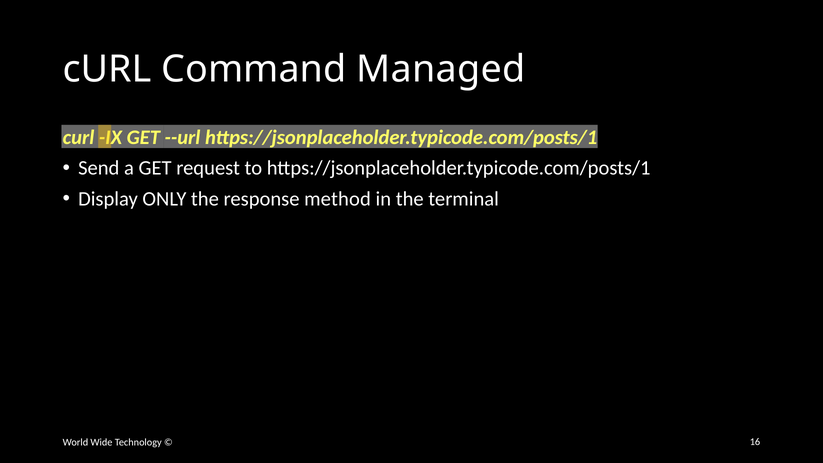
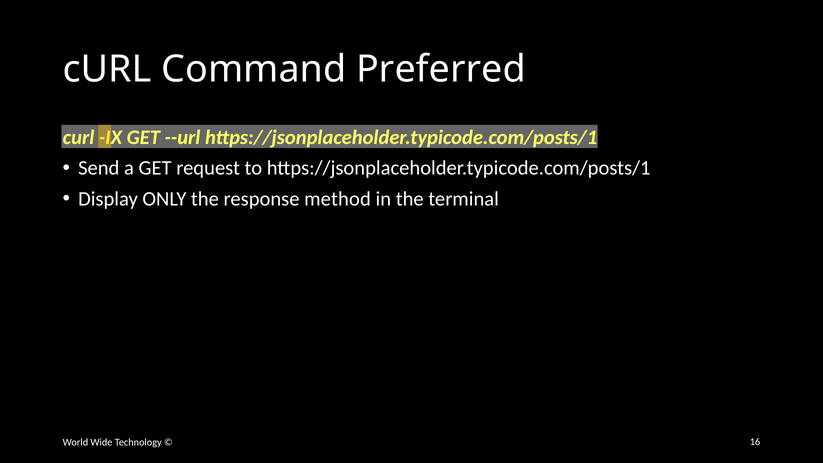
Managed: Managed -> Preferred
